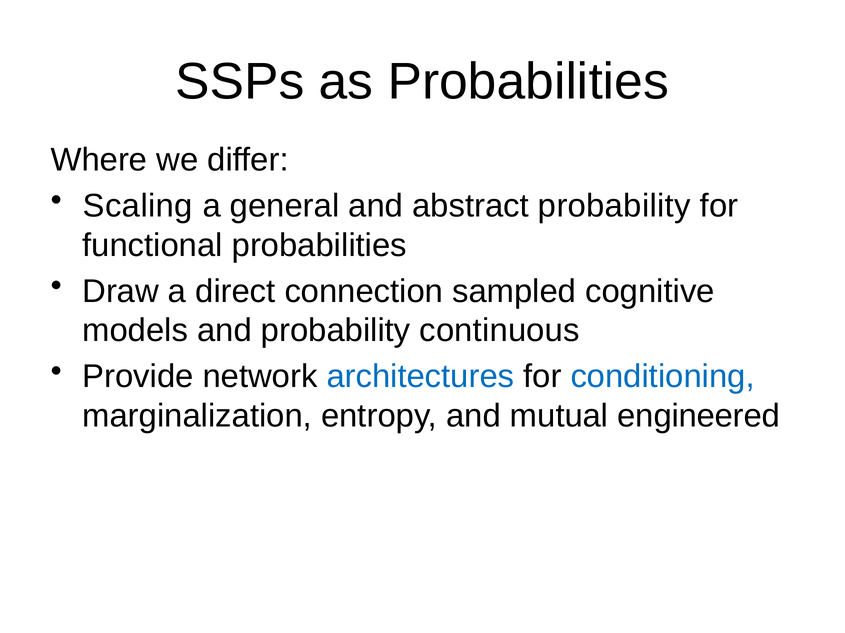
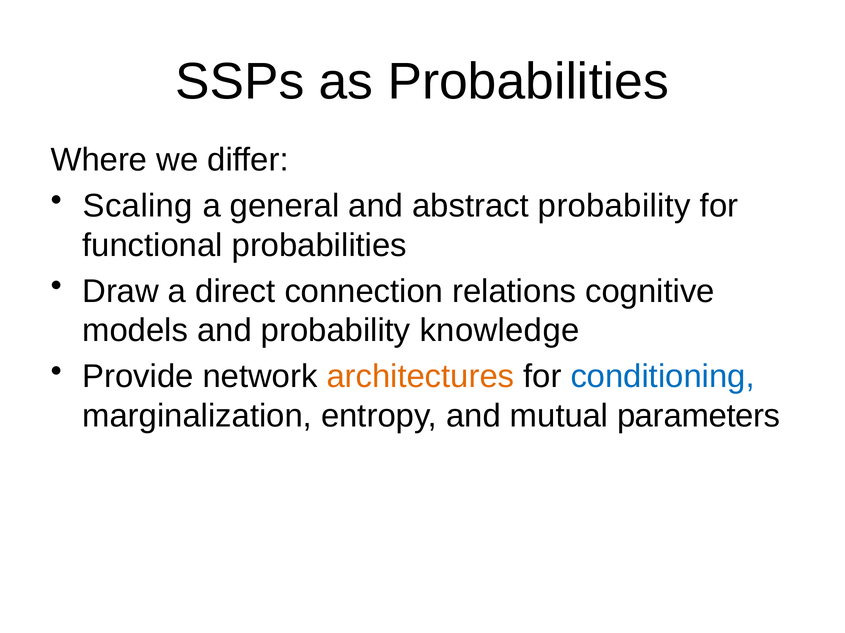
sampled: sampled -> relations
continuous: continuous -> knowledge
architectures colour: blue -> orange
engineered: engineered -> parameters
